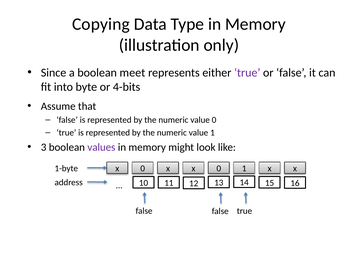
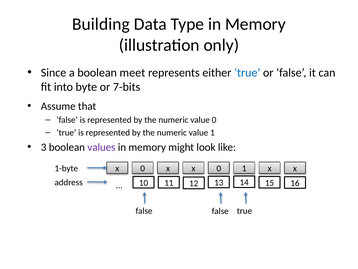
Copying: Copying -> Building
true at (247, 72) colour: purple -> blue
4-bits: 4-bits -> 7-bits
